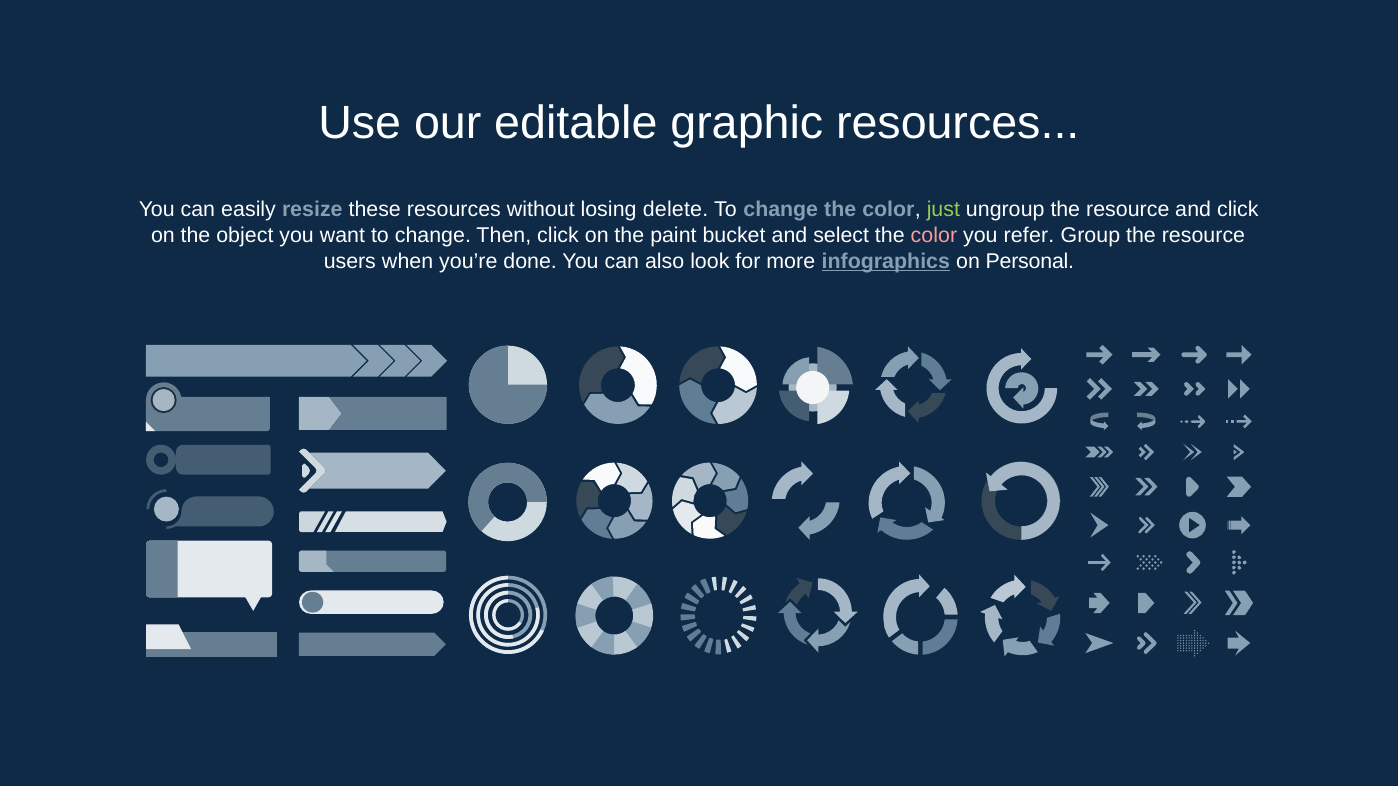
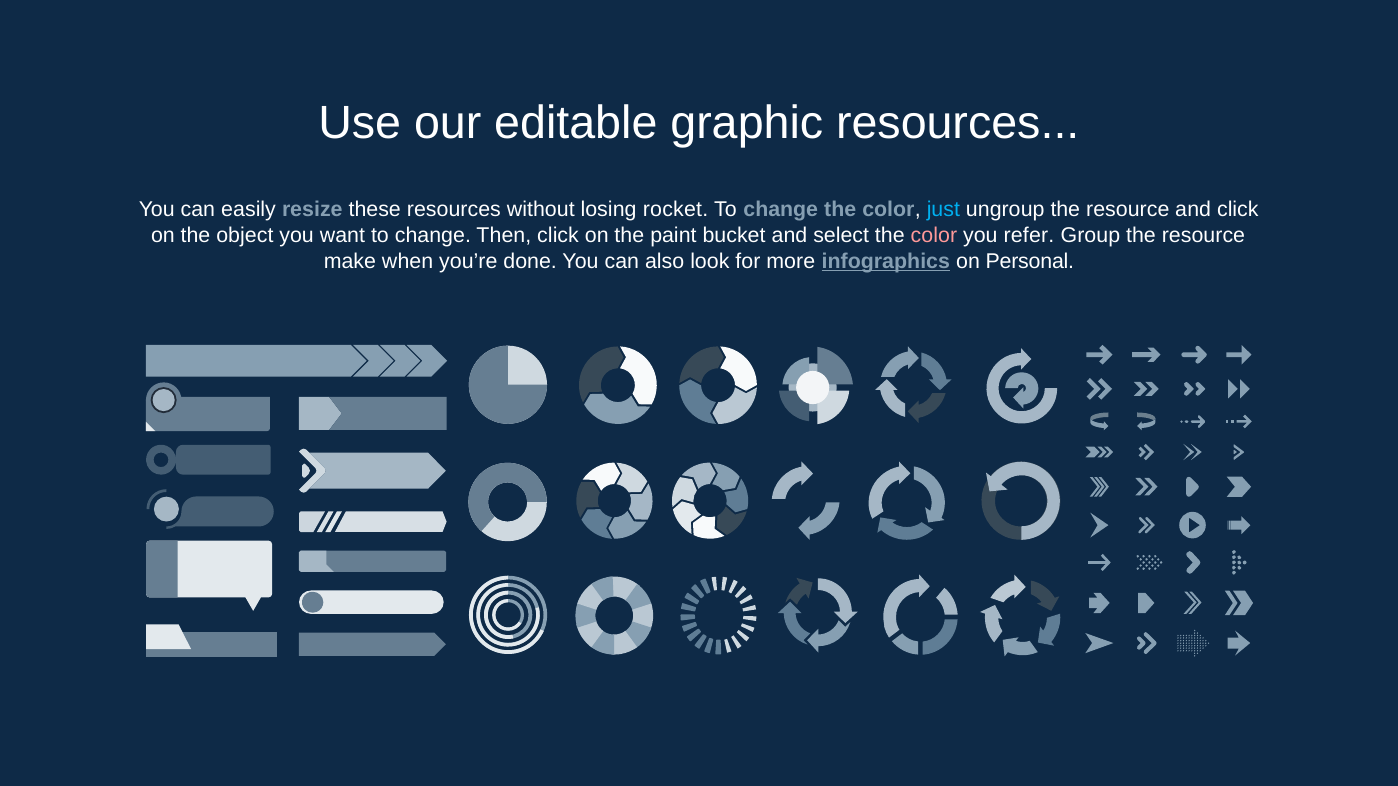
delete: delete -> rocket
just colour: light green -> light blue
users: users -> make
